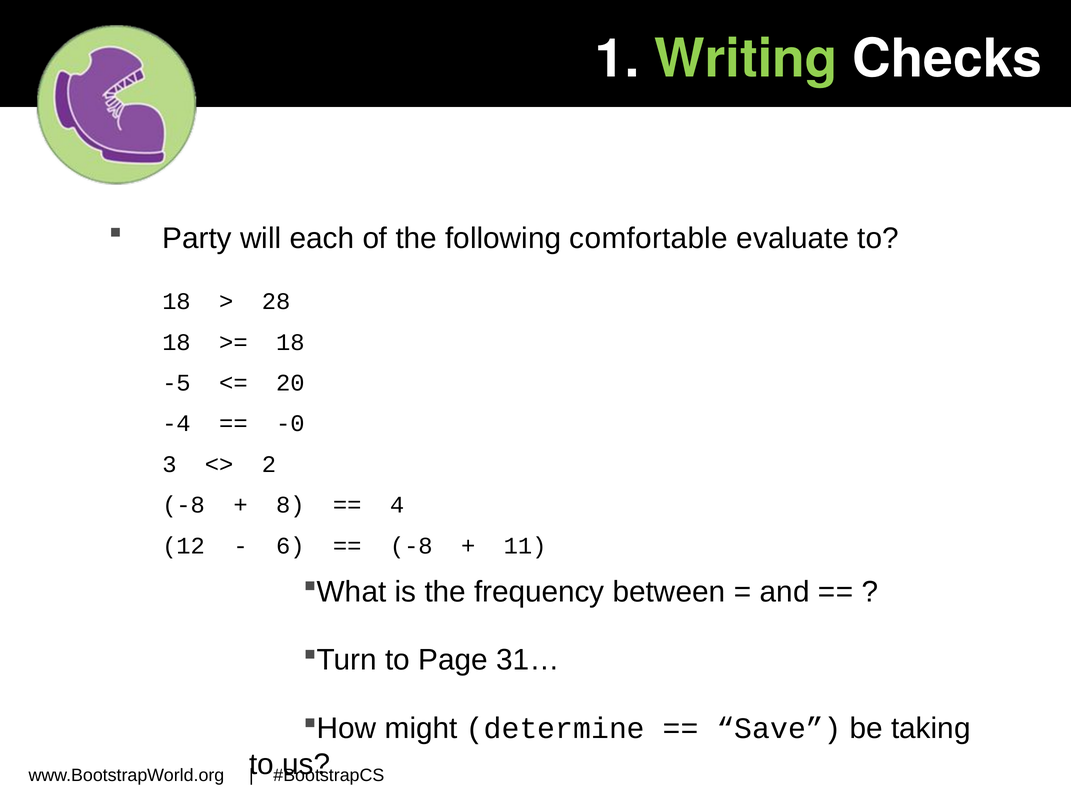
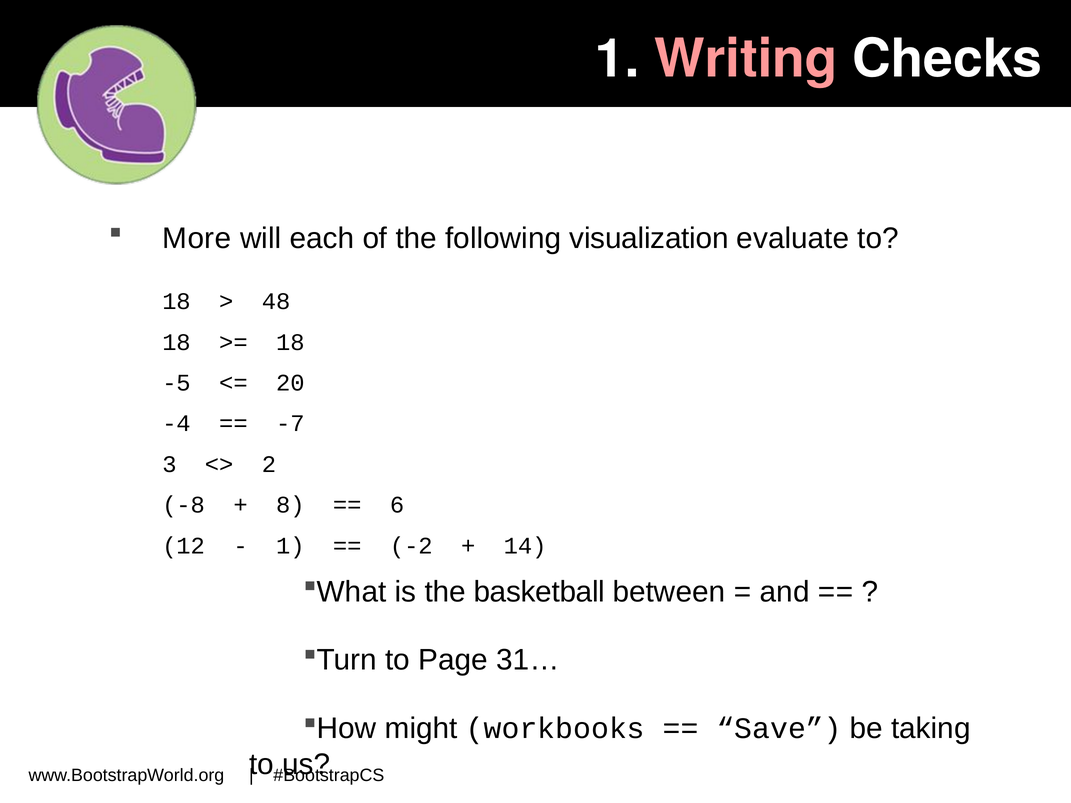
Writing colour: light green -> pink
Party: Party -> More
comfortable: comfortable -> visualization
28: 28 -> 48
-0: -0 -> -7
4: 4 -> 6
6 at (290, 546): 6 -> 1
-8 at (411, 546): -8 -> -2
11: 11 -> 14
frequency: frequency -> basketball
determine: determine -> workbooks
